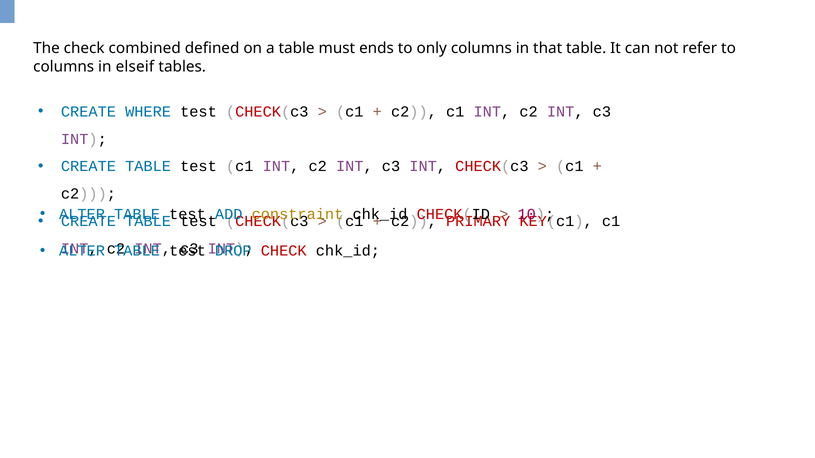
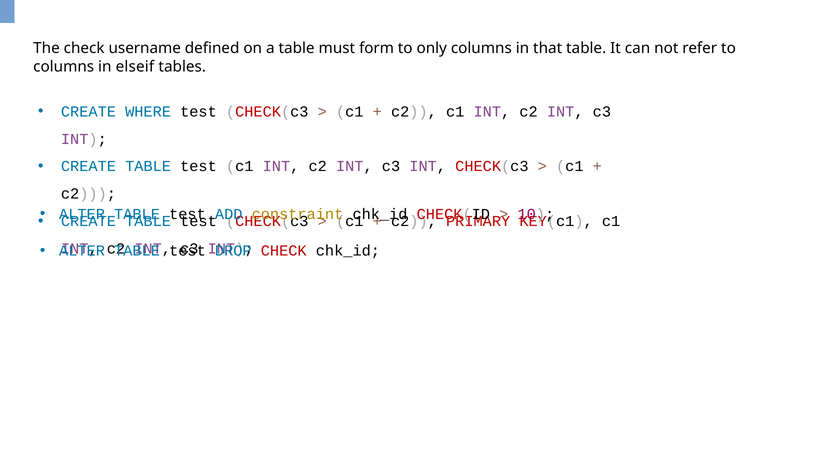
combined: combined -> username
ends: ends -> form
